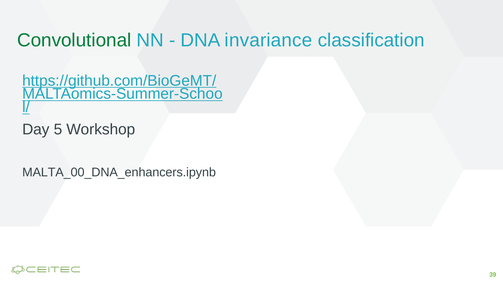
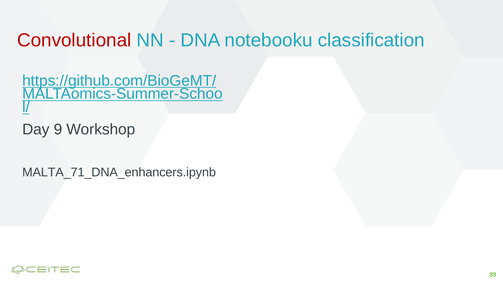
Convolutional colour: green -> red
invariance: invariance -> notebooku
5: 5 -> 9
MALTA_00_DNA_enhancers.ipynb: MALTA_00_DNA_enhancers.ipynb -> MALTA_71_DNA_enhancers.ipynb
